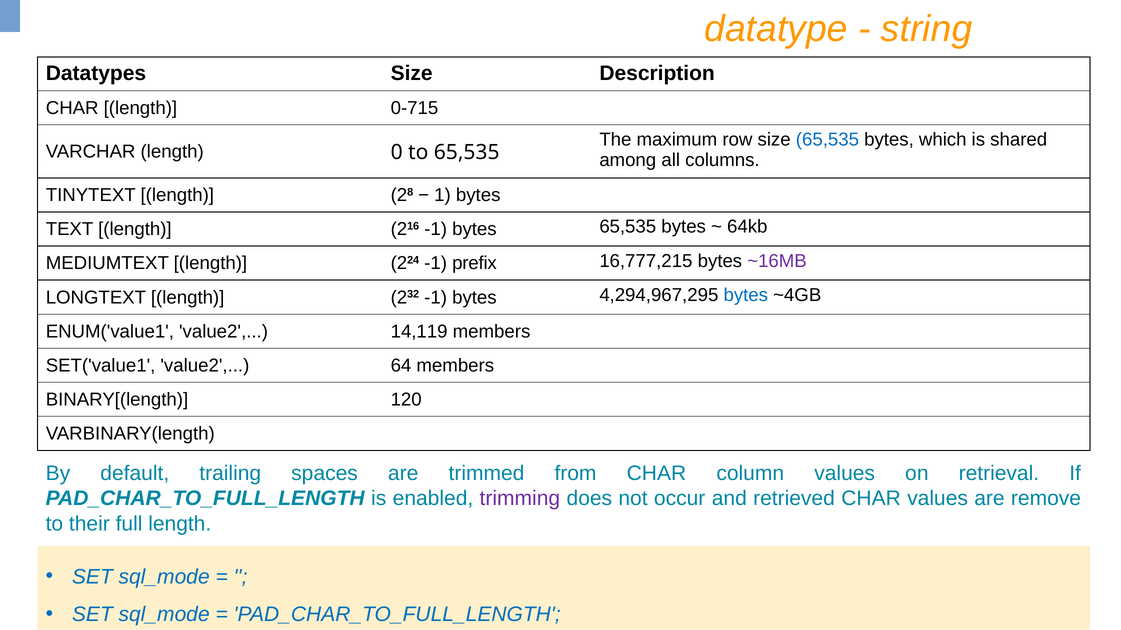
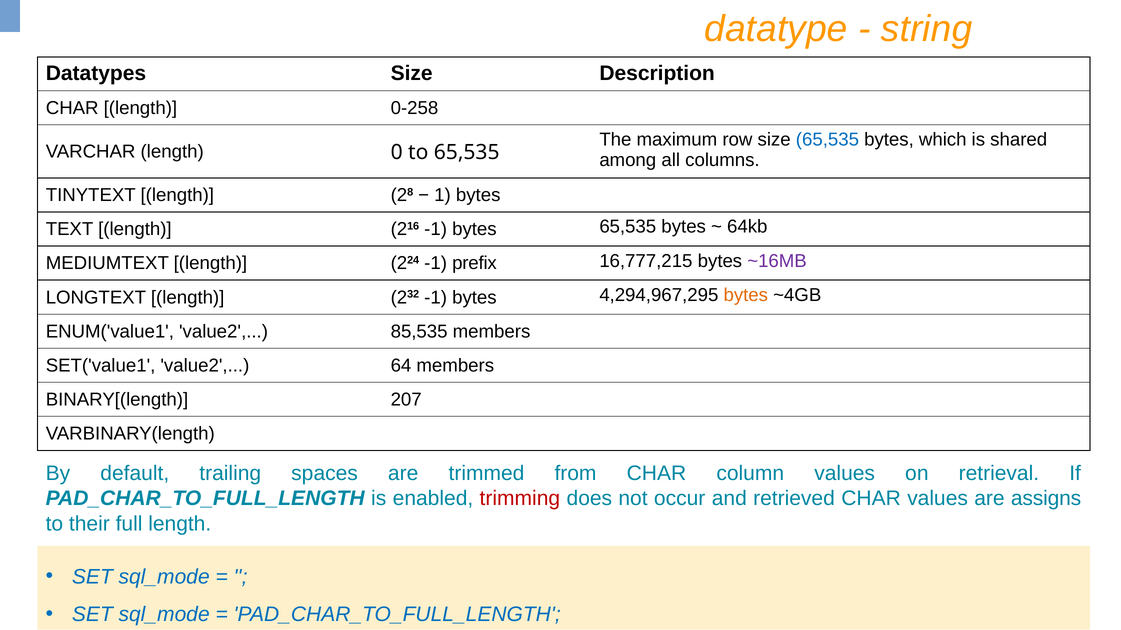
0-715: 0-715 -> 0-258
bytes at (746, 295) colour: blue -> orange
14,119: 14,119 -> 85,535
120: 120 -> 207
trimming colour: purple -> red
remove: remove -> assigns
